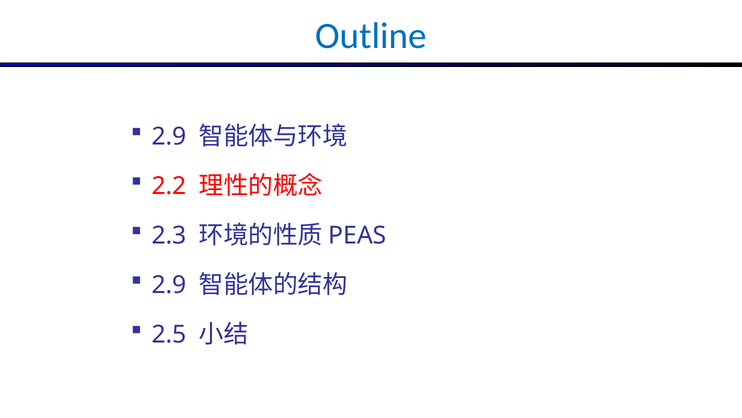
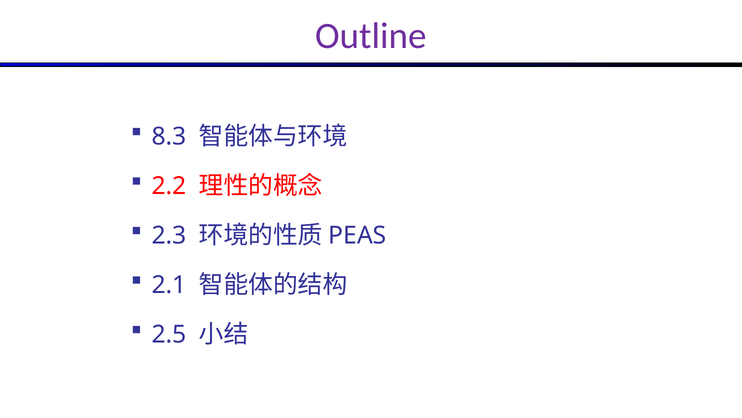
Outline colour: blue -> purple
2.9 at (169, 136): 2.9 -> 8.3
2.9 at (169, 285): 2.9 -> 2.1
